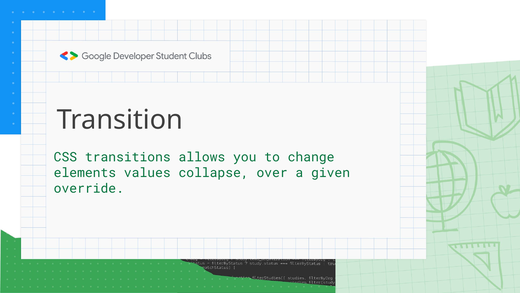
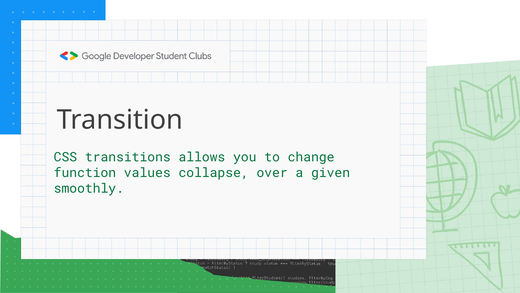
elements: elements -> function
override: override -> smoothly
